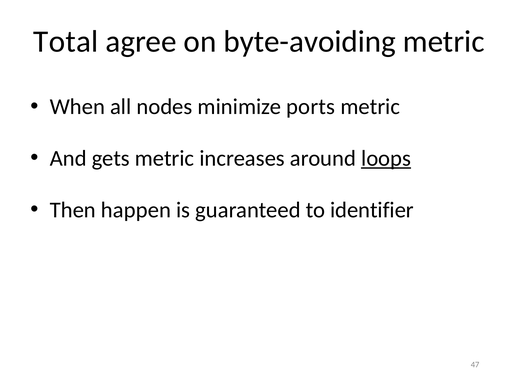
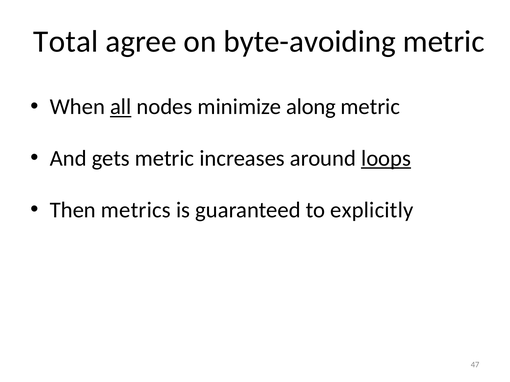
all underline: none -> present
ports: ports -> along
happen: happen -> metrics
identifier: identifier -> explicitly
